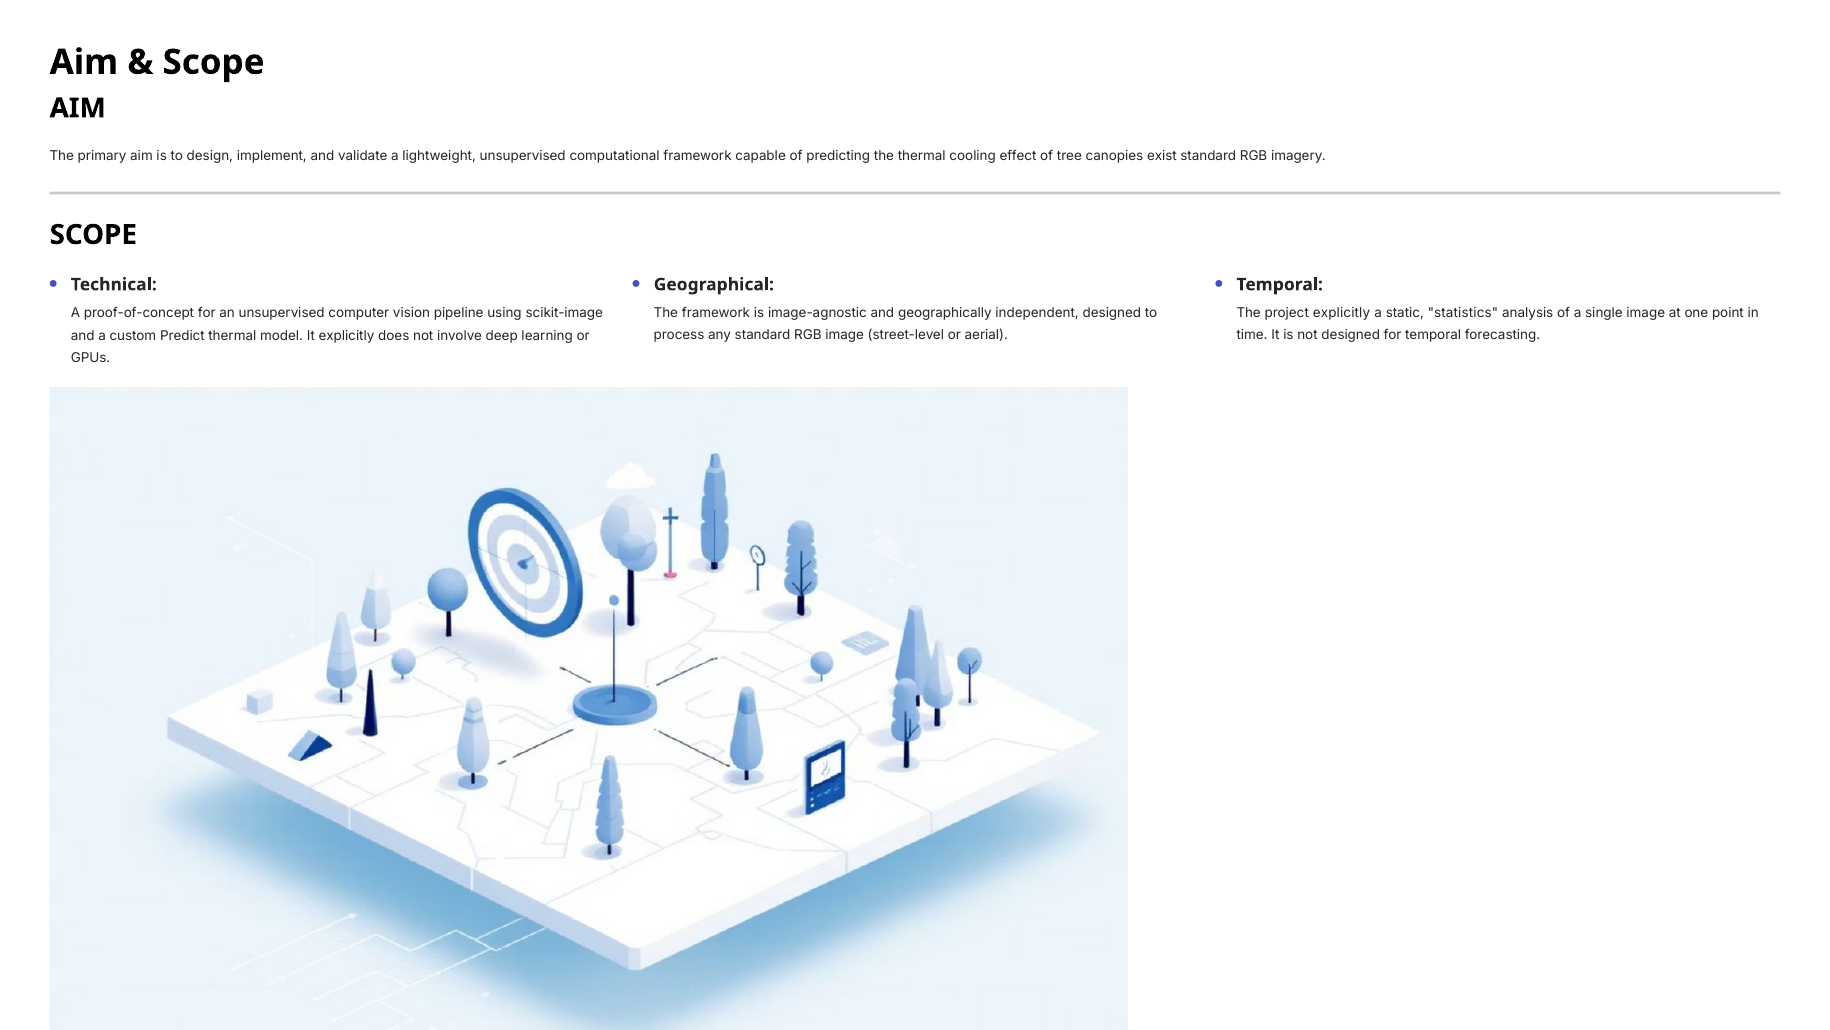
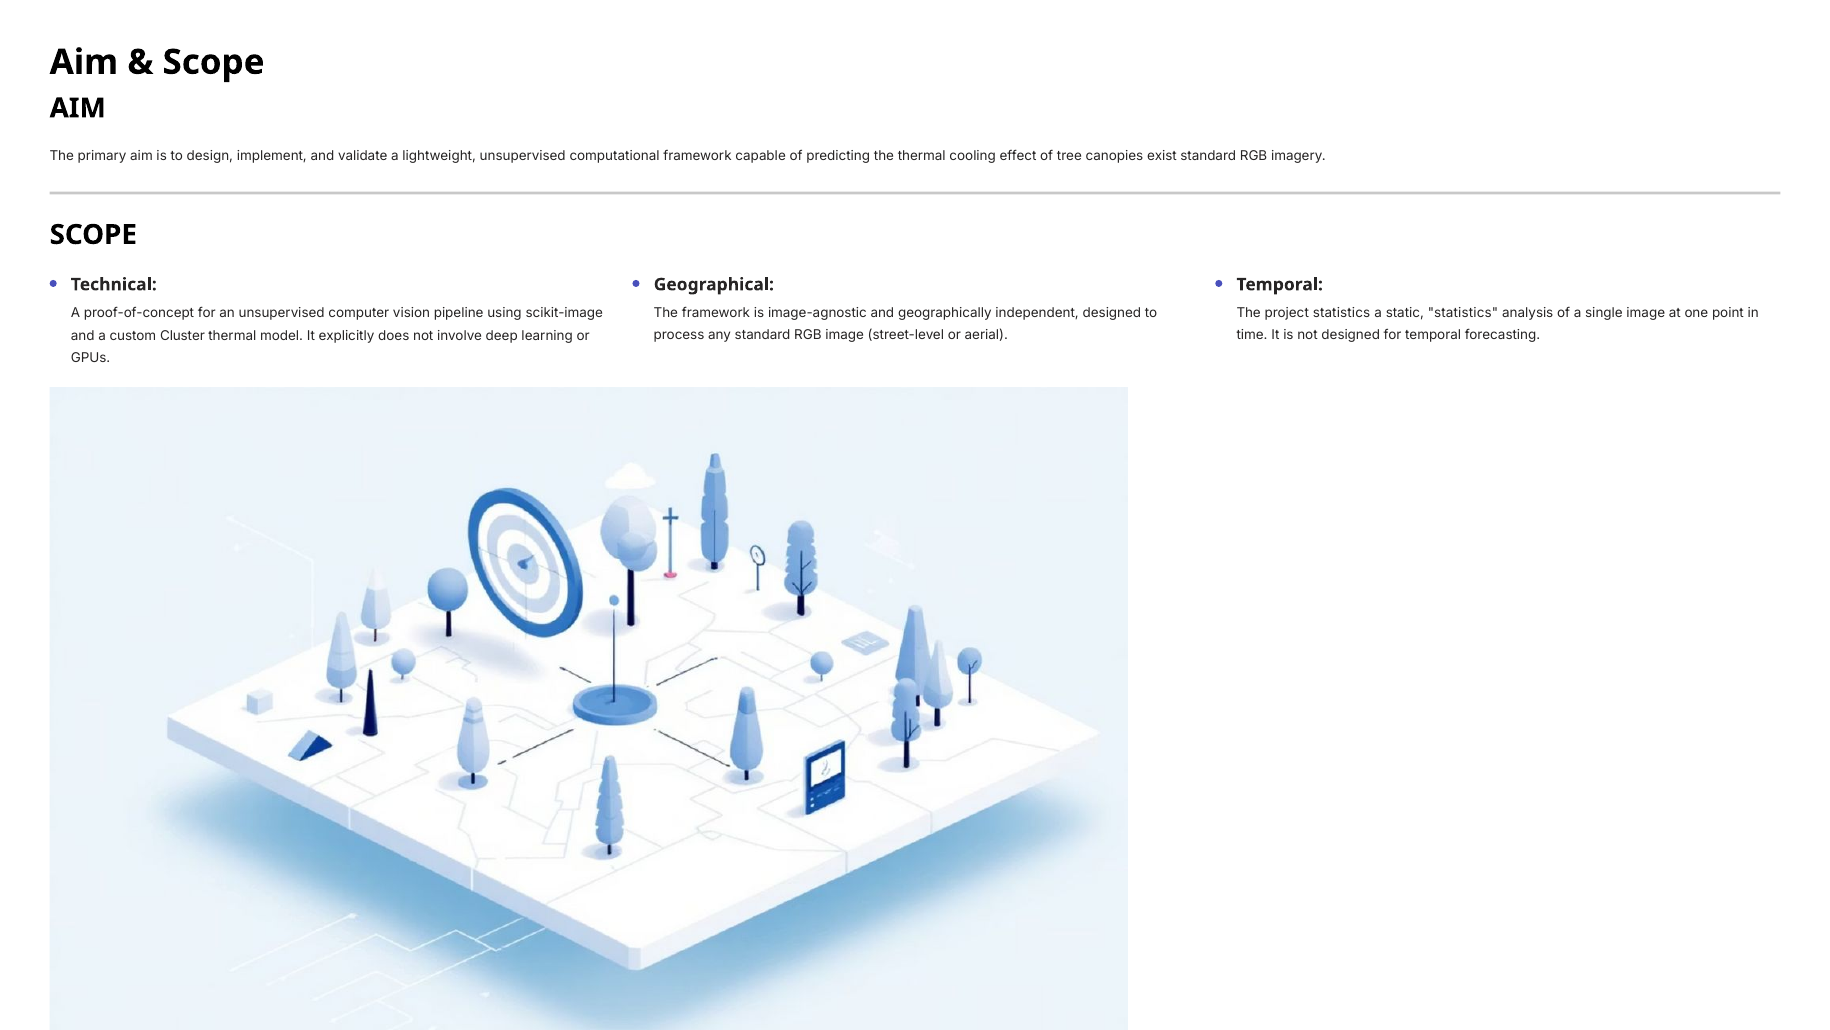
project explicitly: explicitly -> statistics
Predict: Predict -> Cluster
